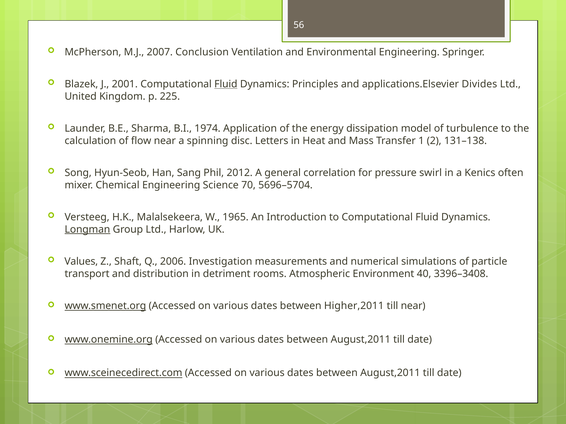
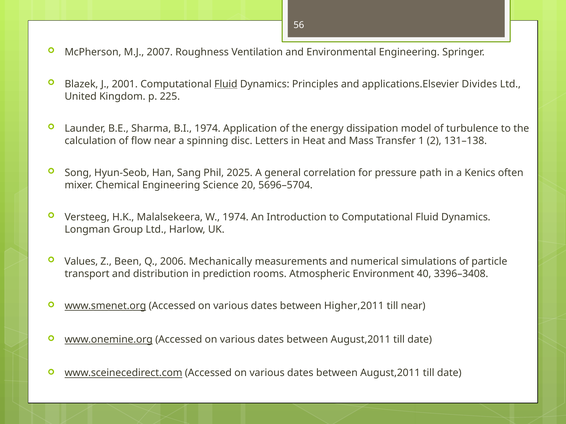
Conclusion: Conclusion -> Roughness
2012: 2012 -> 2025
swirl: swirl -> path
70: 70 -> 20
W 1965: 1965 -> 1974
Longman underline: present -> none
Shaft: Shaft -> Been
Investigation: Investigation -> Mechanically
detriment: detriment -> prediction
